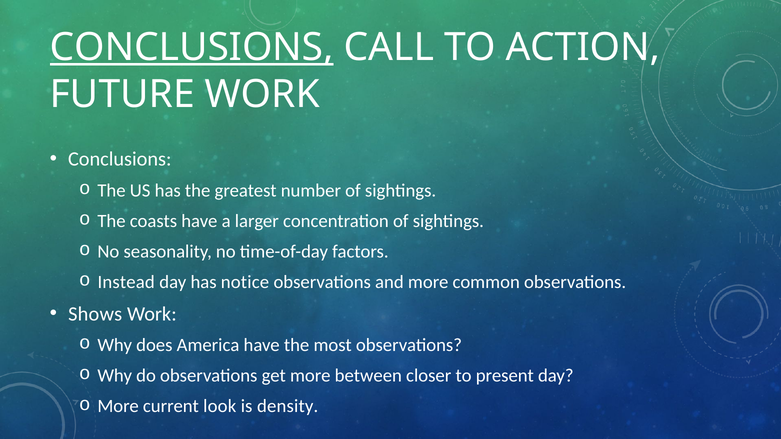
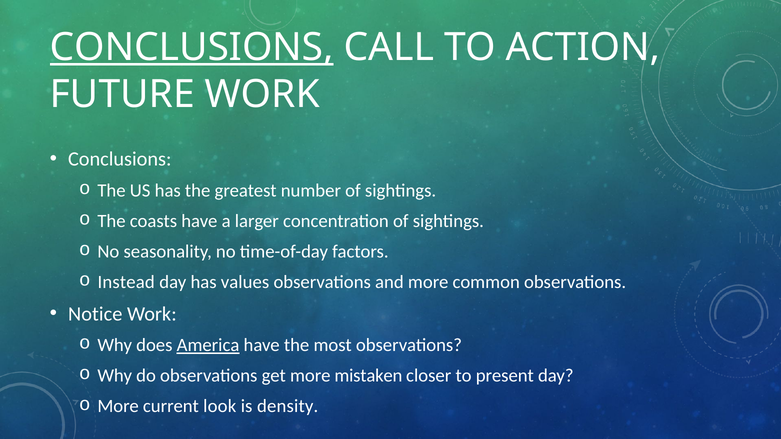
notice: notice -> values
Shows: Shows -> Notice
America underline: none -> present
between: between -> mistaken
